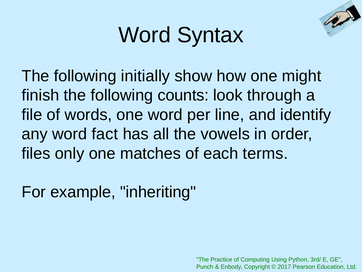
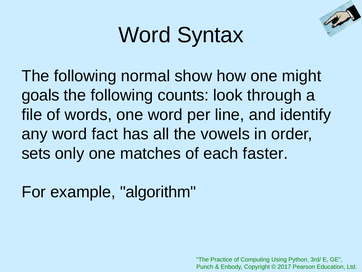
initially: initially -> normal
finish: finish -> goals
files: files -> sets
terms: terms -> faster
inheriting: inheriting -> algorithm
